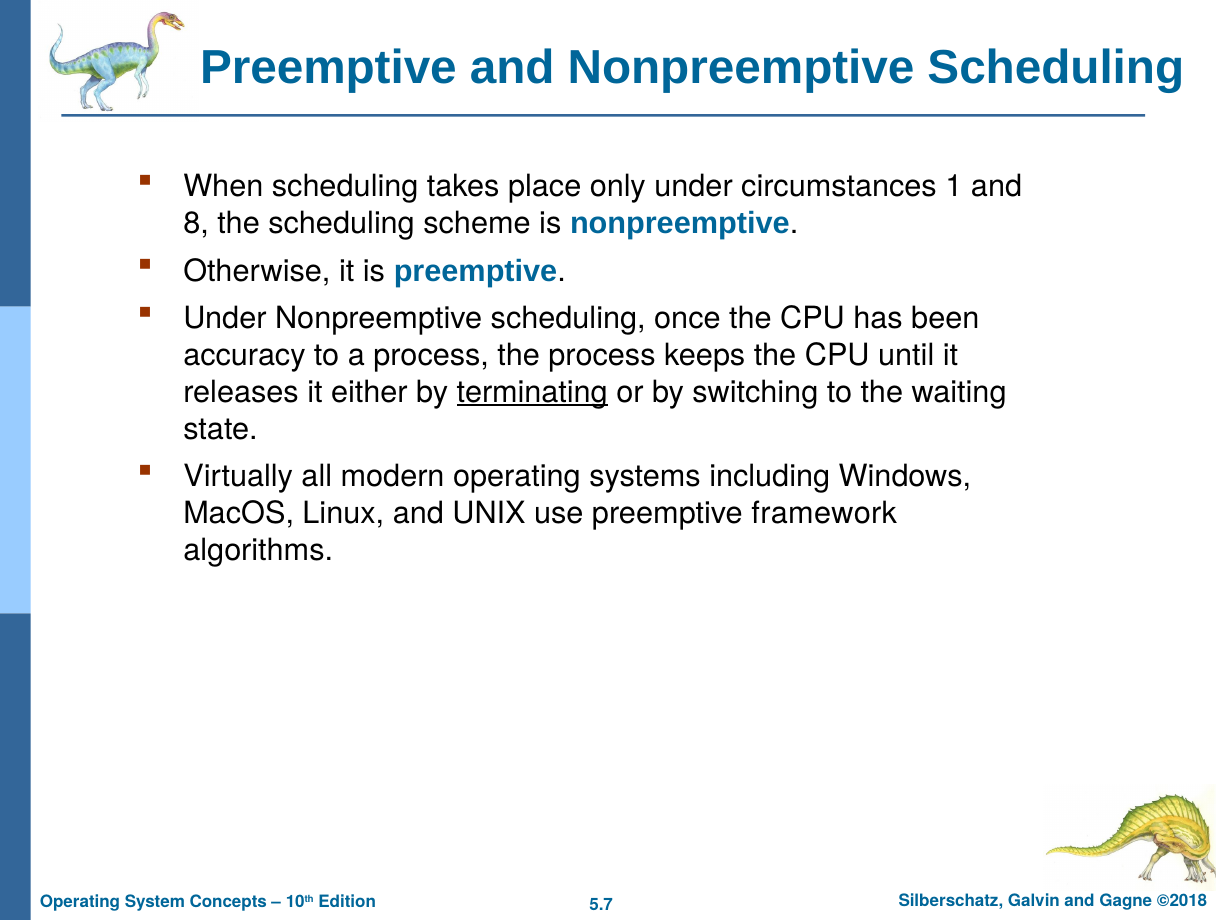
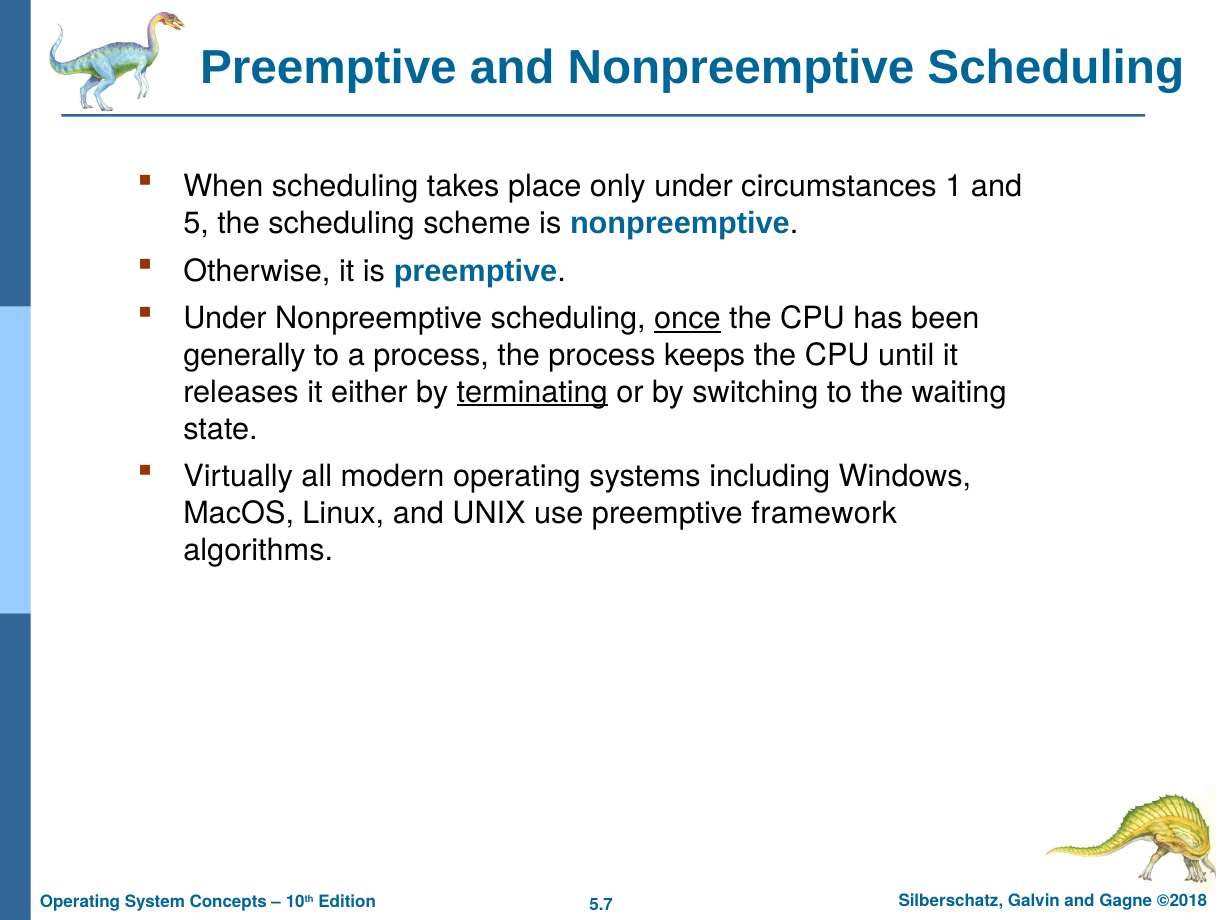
8: 8 -> 5
once underline: none -> present
accuracy: accuracy -> generally
